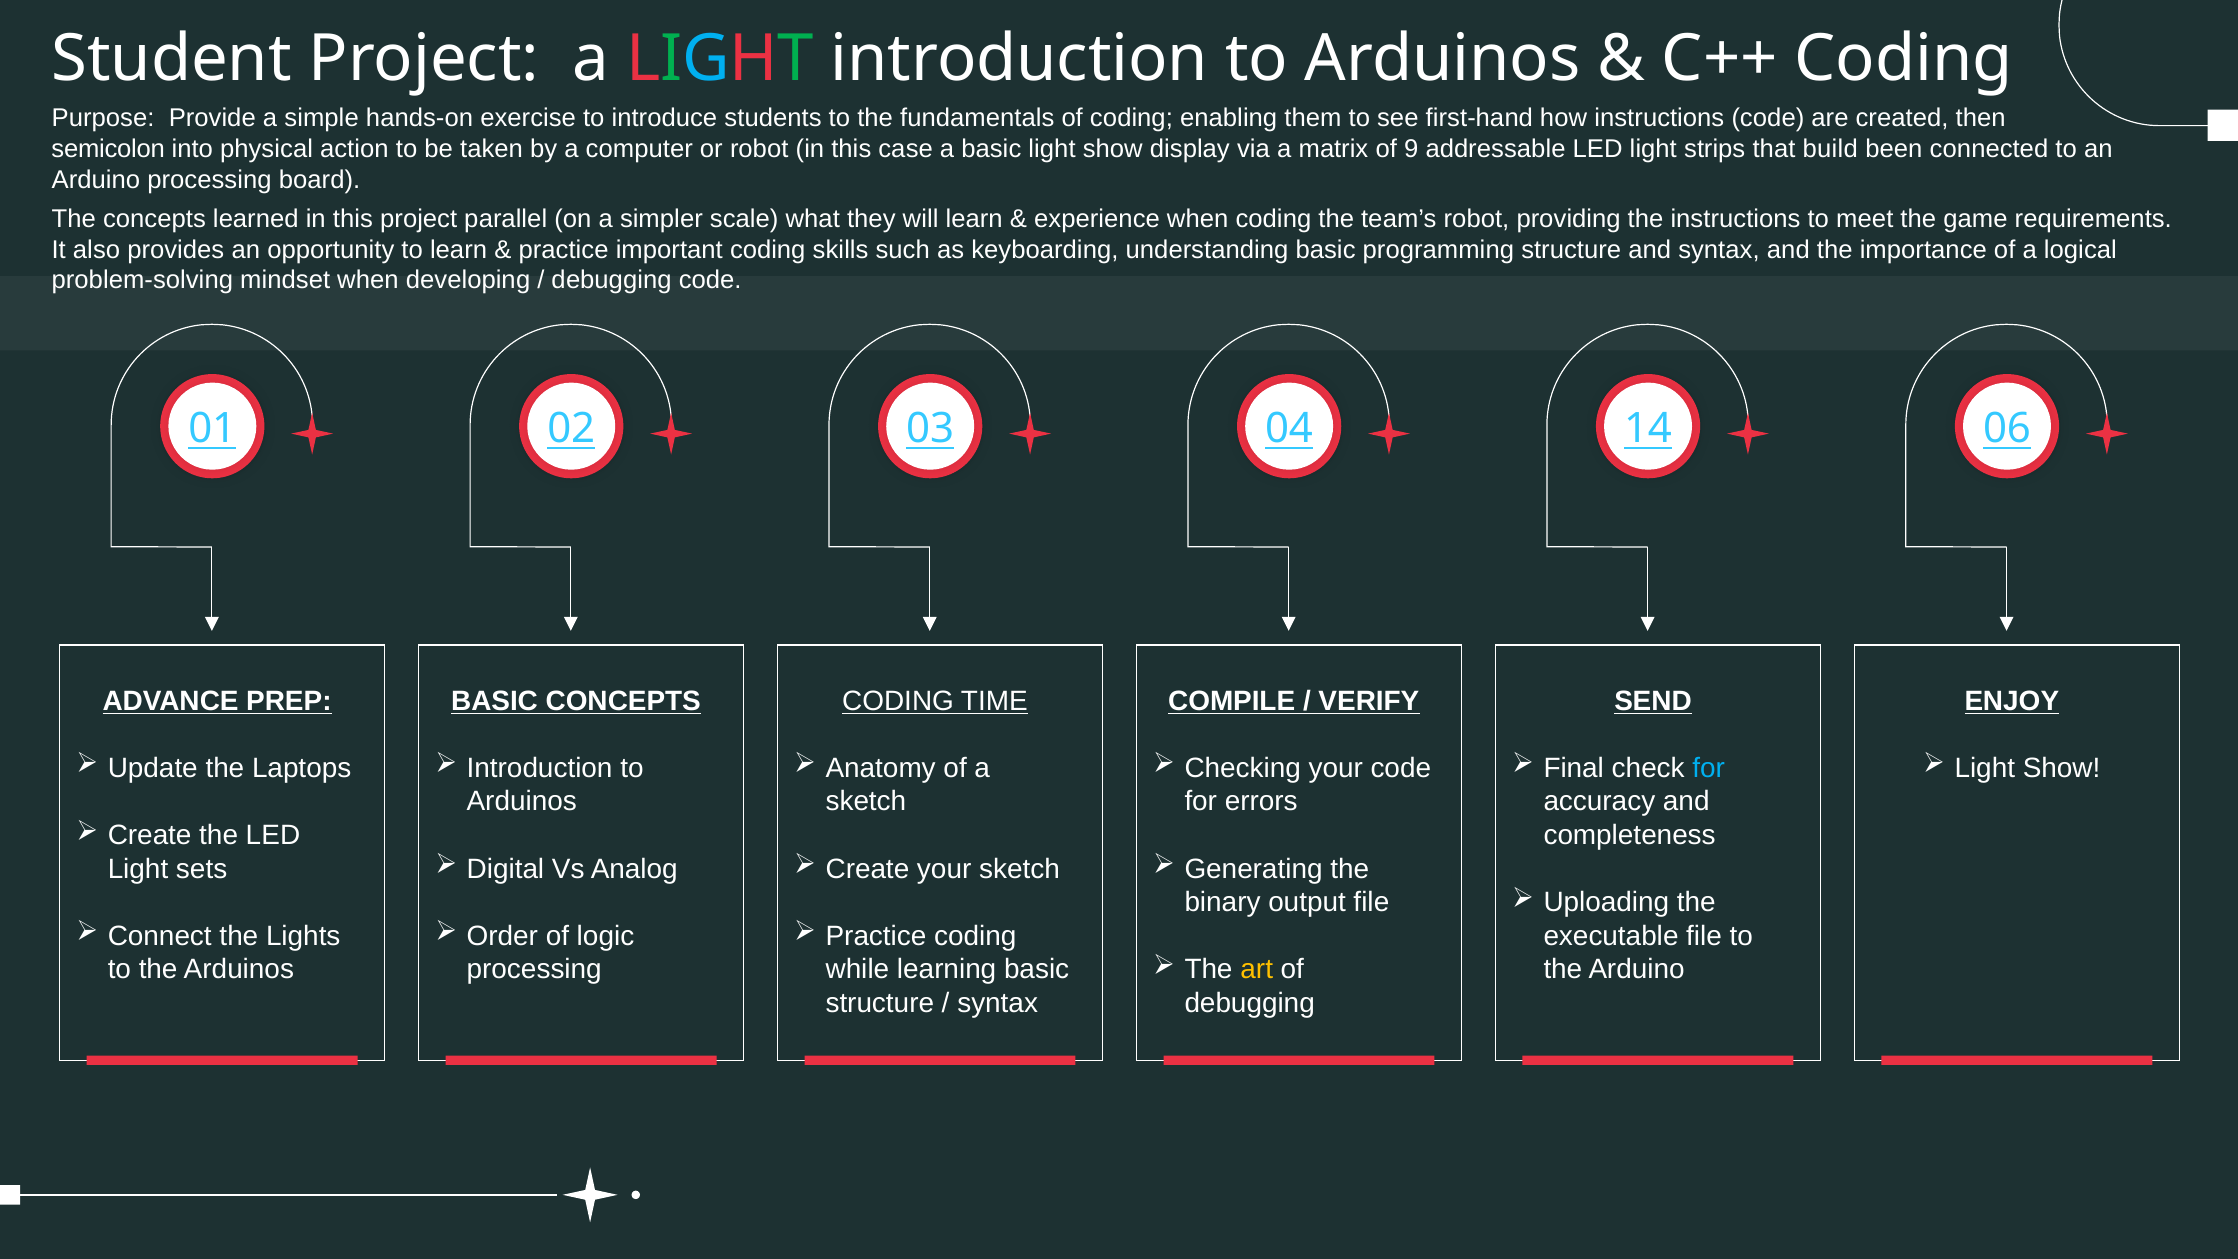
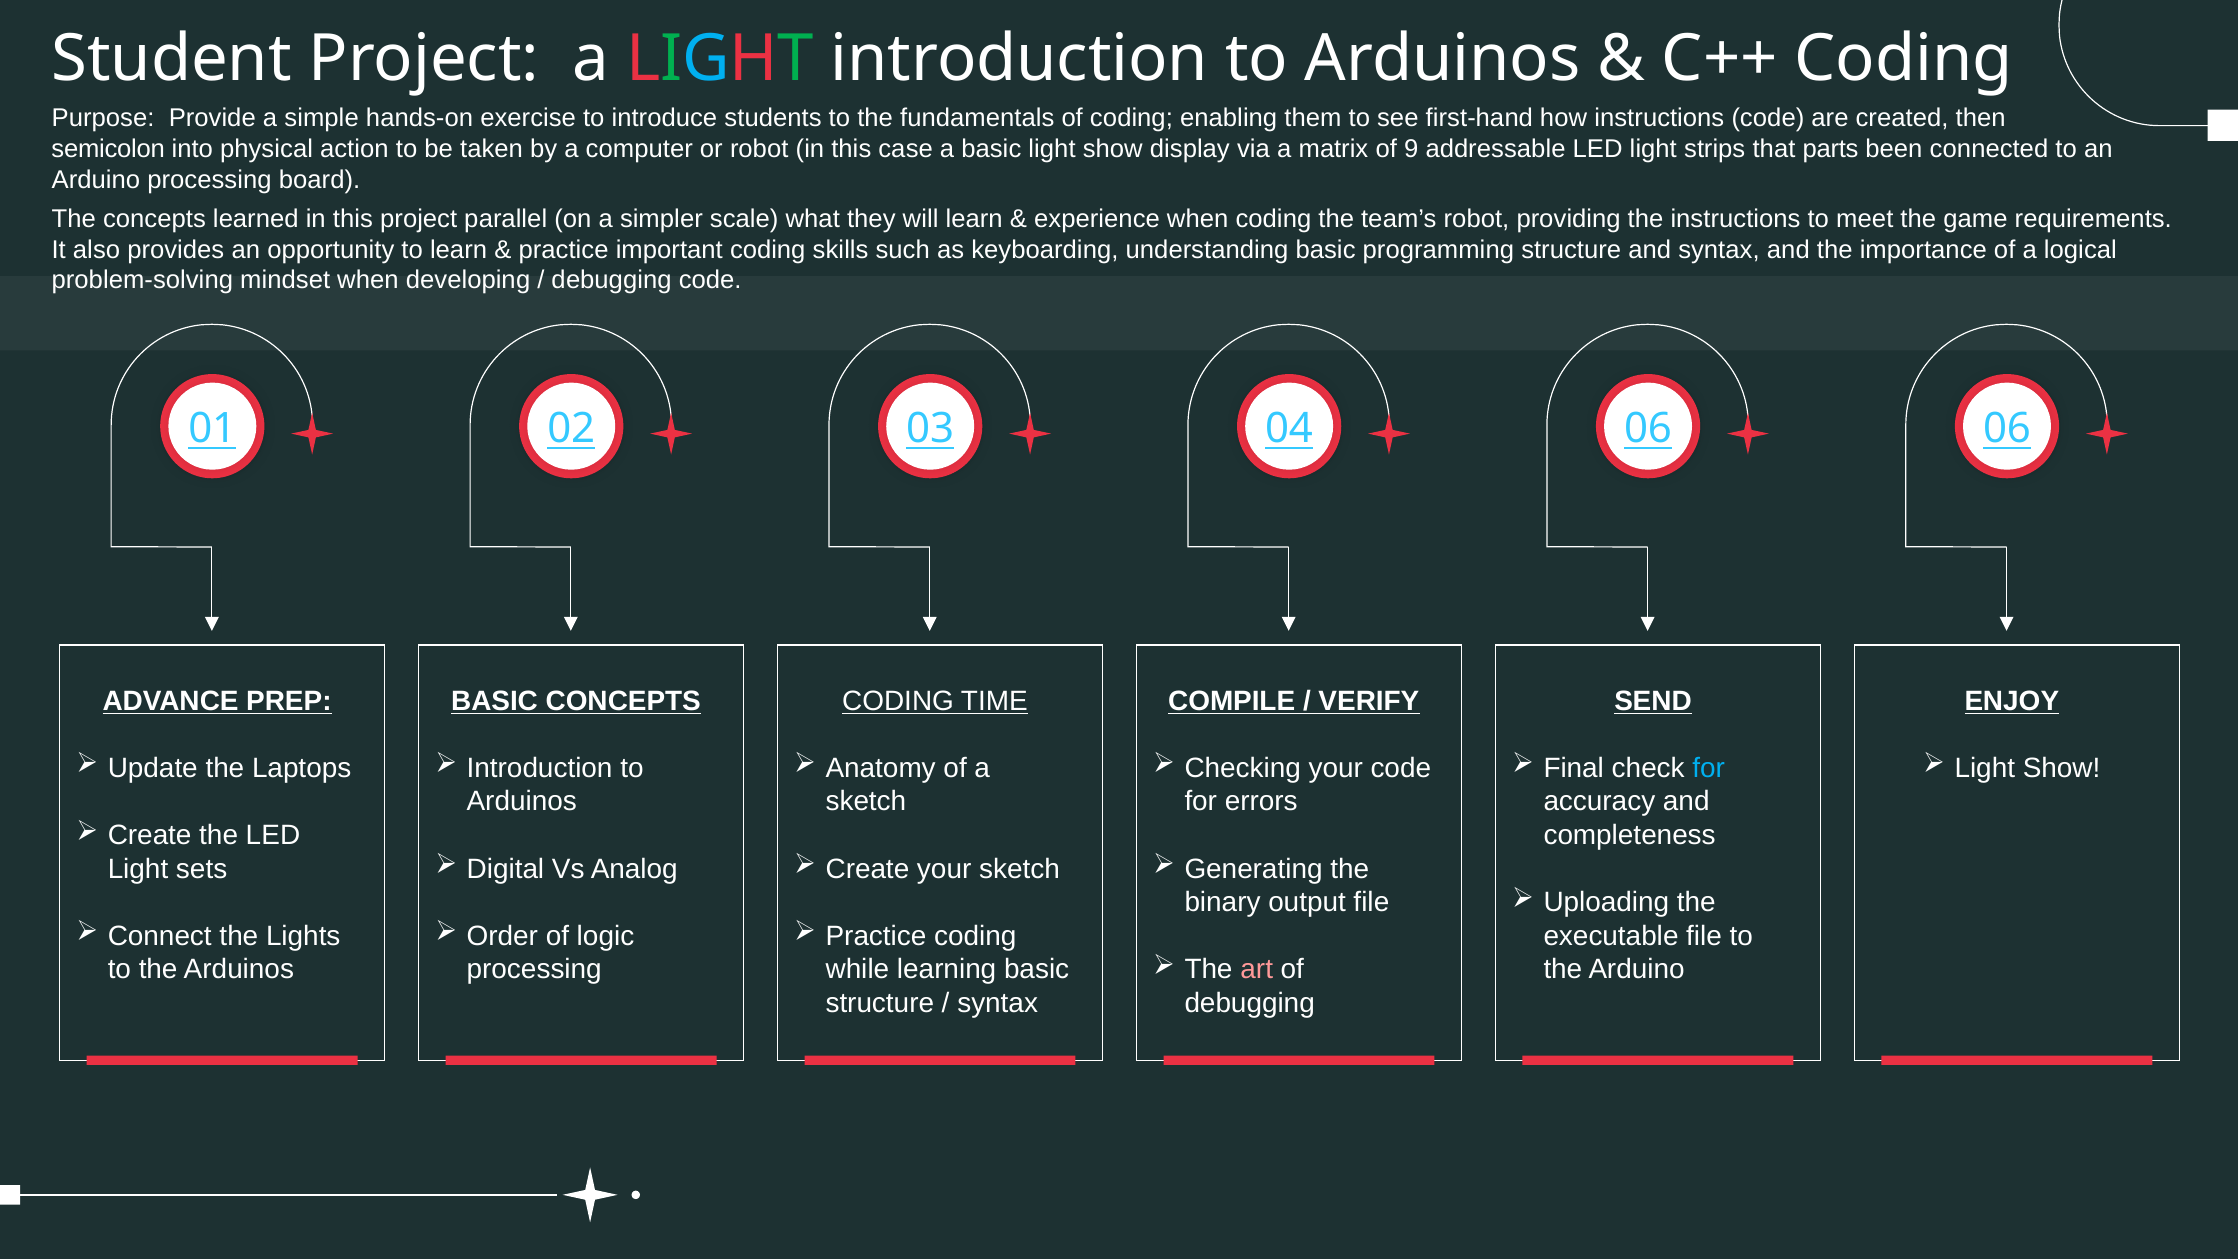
build: build -> parts
04 14: 14 -> 06
art colour: yellow -> pink
